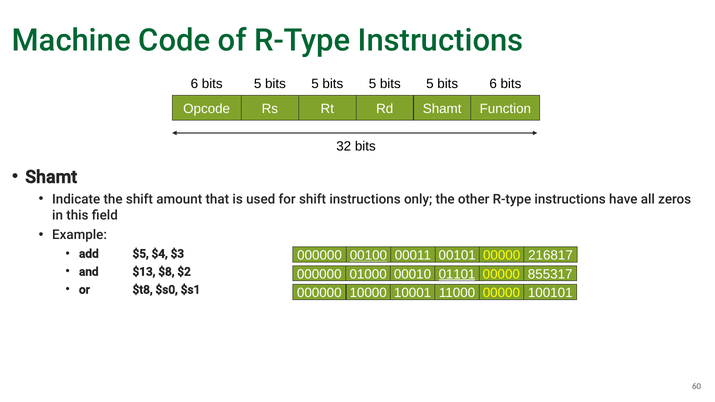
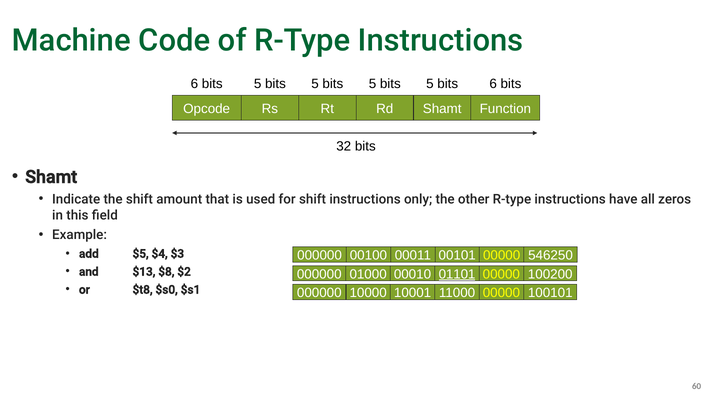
00100 underline: present -> none
216817: 216817 -> 546250
855317: 855317 -> 100200
